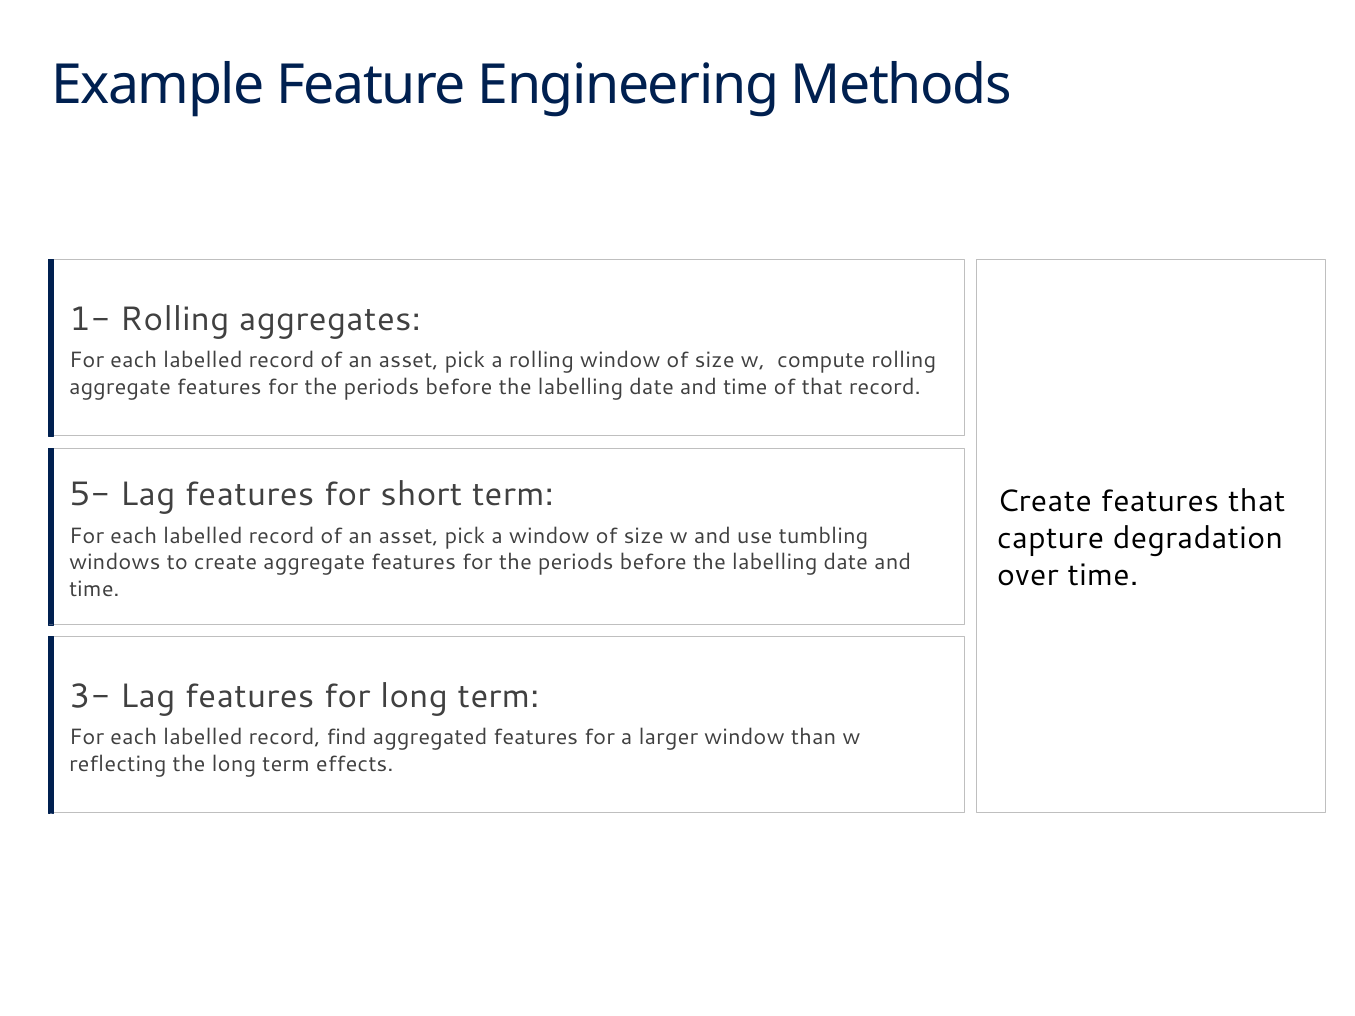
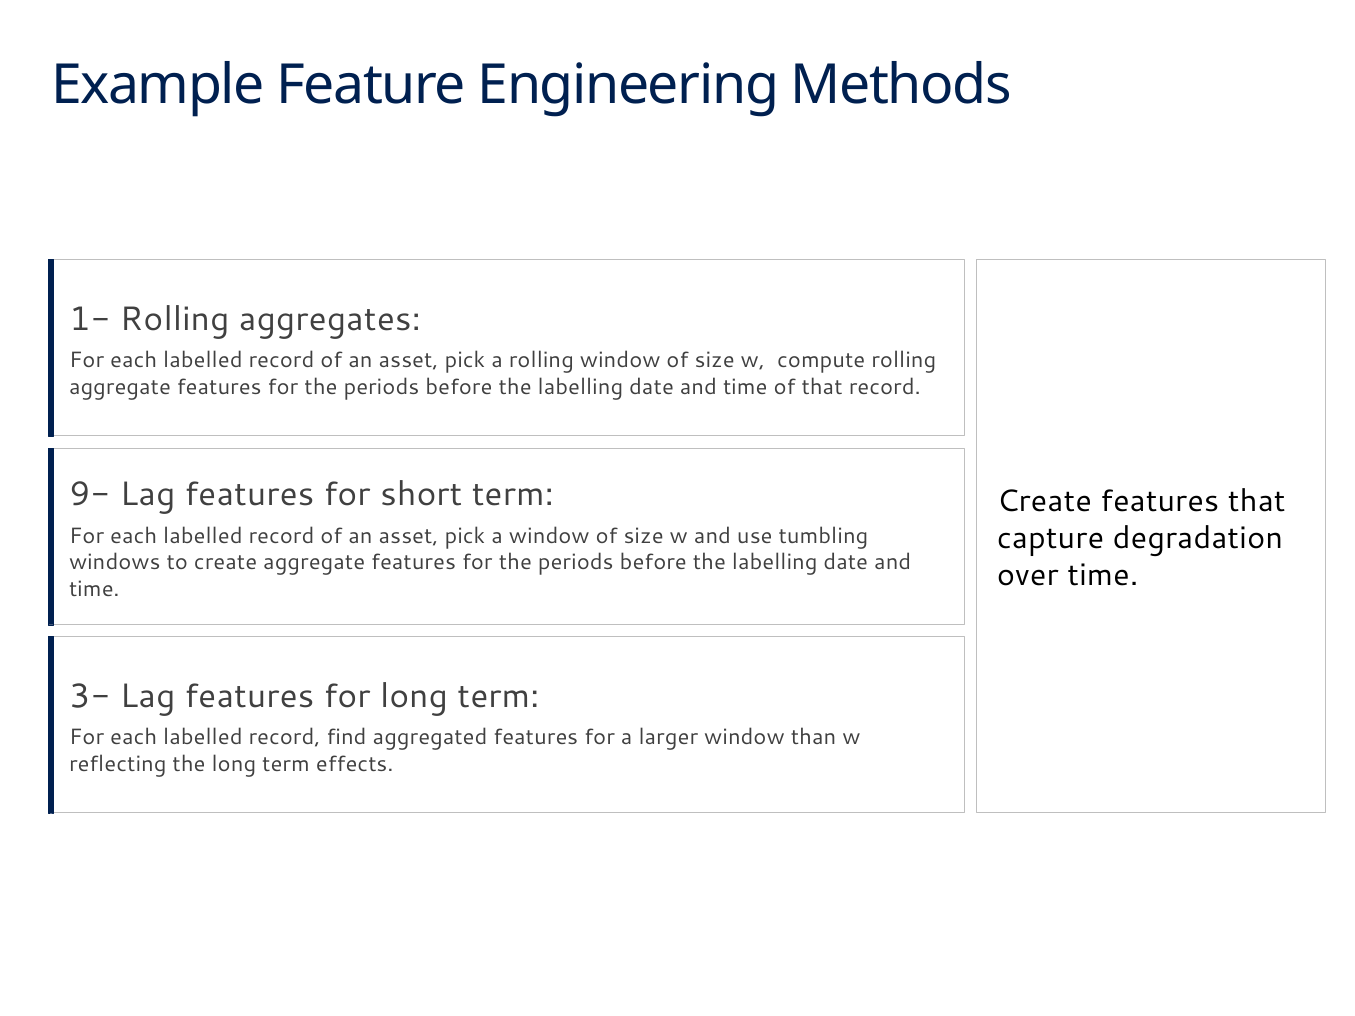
5-: 5- -> 9-
